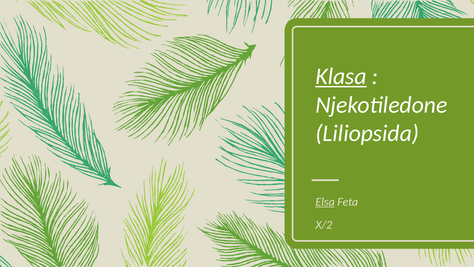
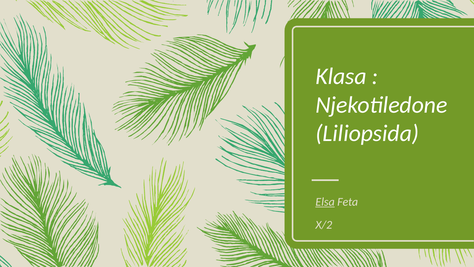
Klasa underline: present -> none
